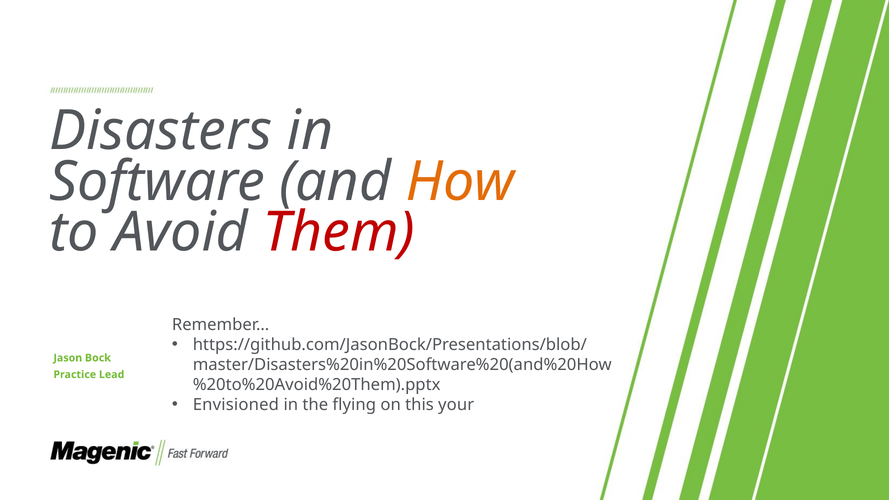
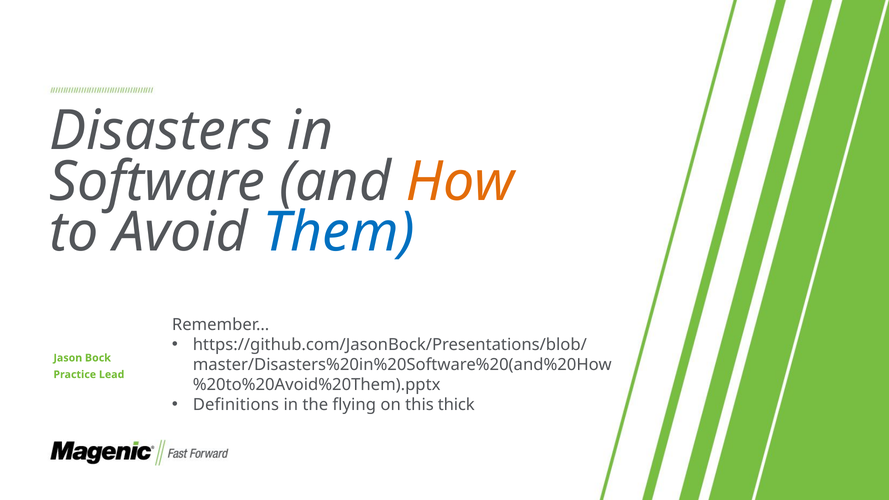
Them colour: red -> blue
Envisioned: Envisioned -> Definitions
your: your -> thick
